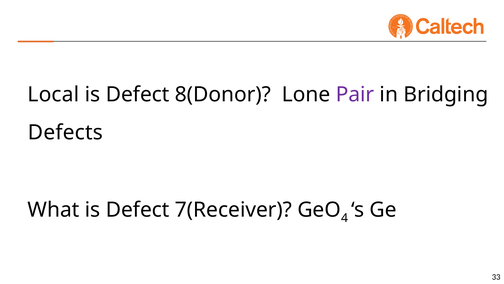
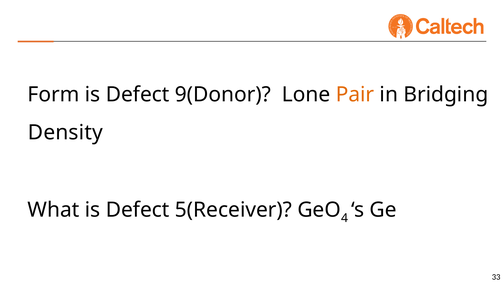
Local: Local -> Form
8(Donor: 8(Donor -> 9(Donor
Pair colour: purple -> orange
Defects: Defects -> Density
7(Receiver: 7(Receiver -> 5(Receiver
